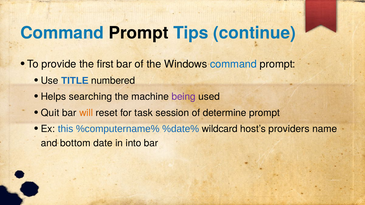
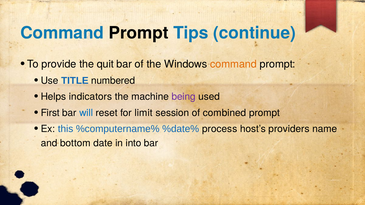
first: first -> quit
command at (233, 64) colour: blue -> orange
searching: searching -> indicators
Quit: Quit -> First
will colour: orange -> blue
task: task -> limit
determine: determine -> combined
wildcard: wildcard -> process
